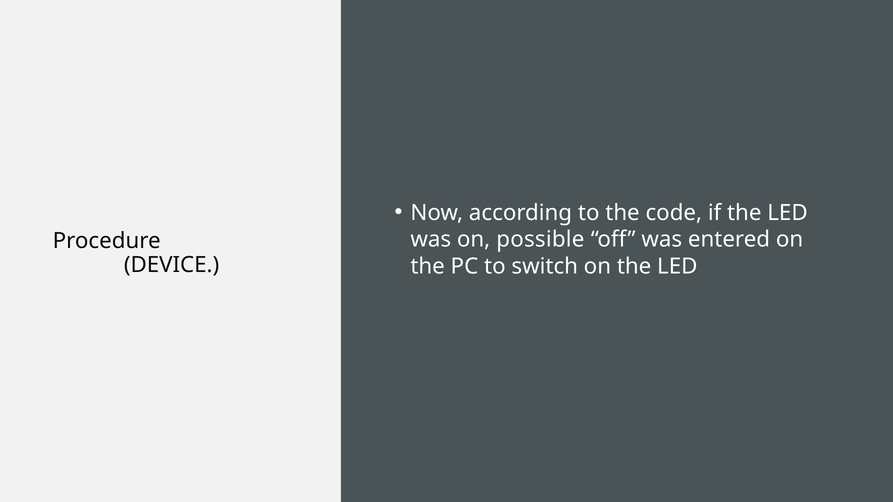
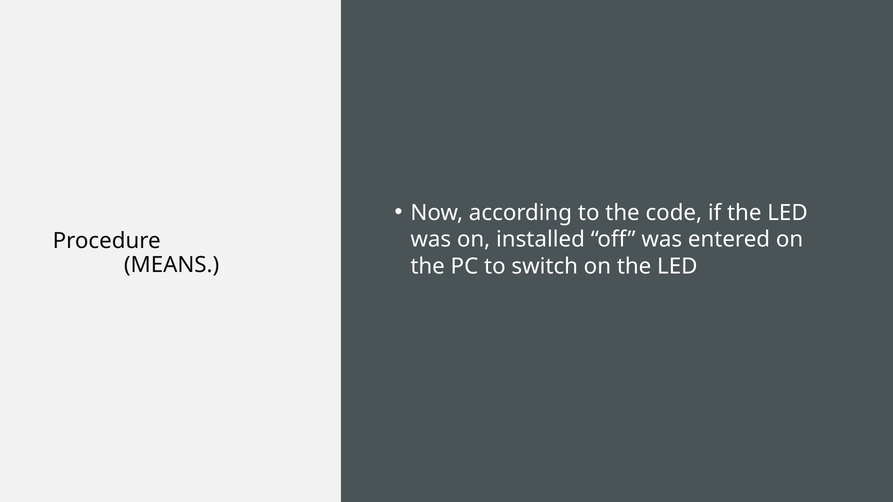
possible: possible -> installed
DEVICE: DEVICE -> MEANS
